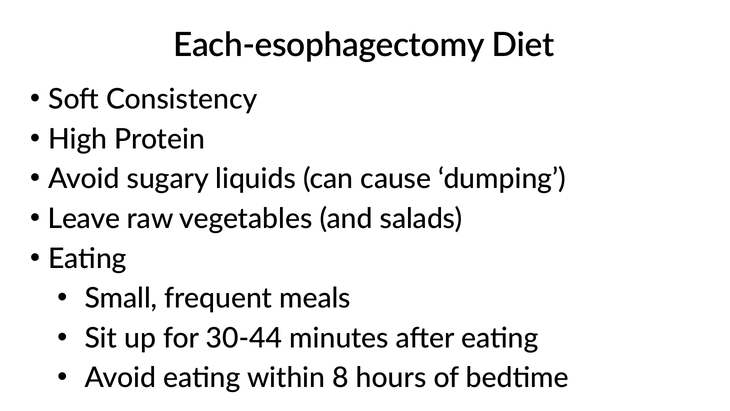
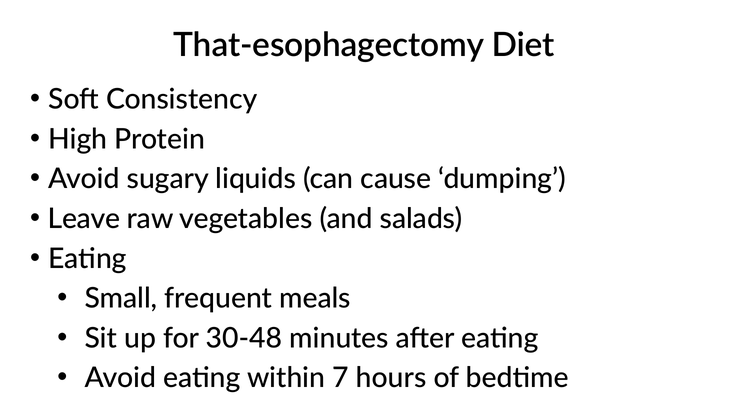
Each-esophagectomy: Each-esophagectomy -> That-esophagectomy
30-44: 30-44 -> 30-48
8: 8 -> 7
